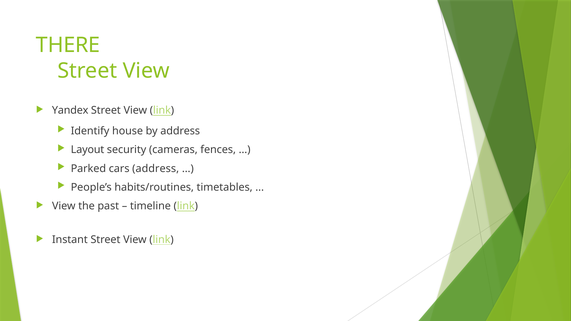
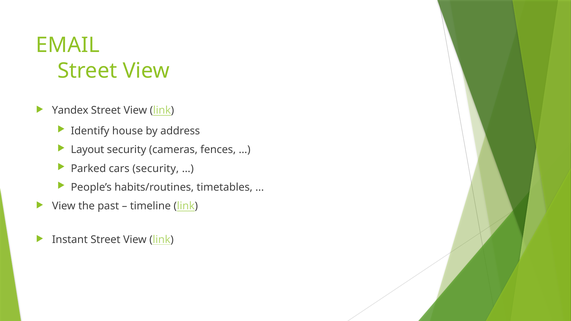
THERE: THERE -> EMAIL
cars address: address -> security
